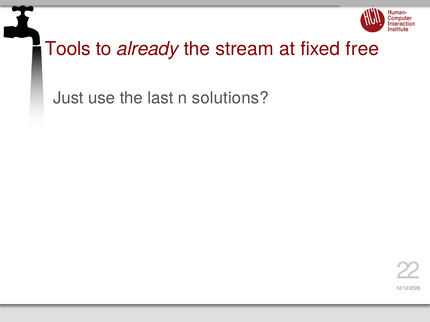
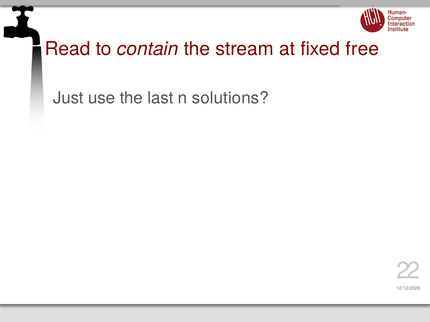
Tools: Tools -> Read
already: already -> contain
